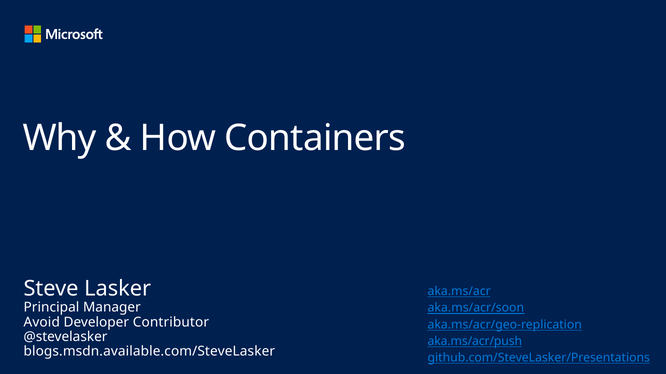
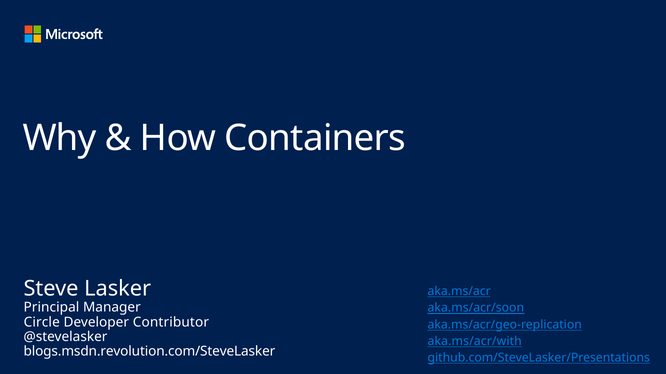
Avoid: Avoid -> Circle
aka.ms/acr/push: aka.ms/acr/push -> aka.ms/acr/with
blogs.msdn.available.com/SteveLasker: blogs.msdn.available.com/SteveLasker -> blogs.msdn.revolution.com/SteveLasker
